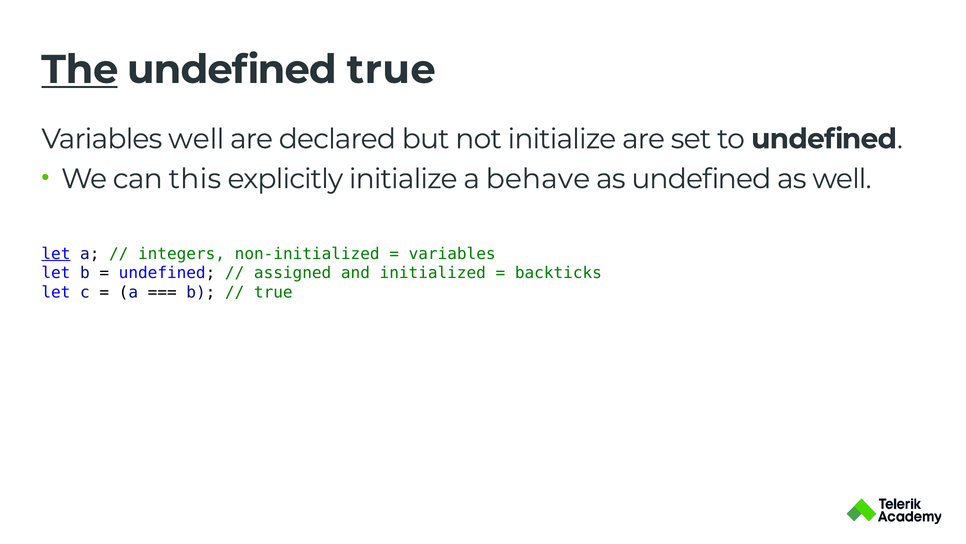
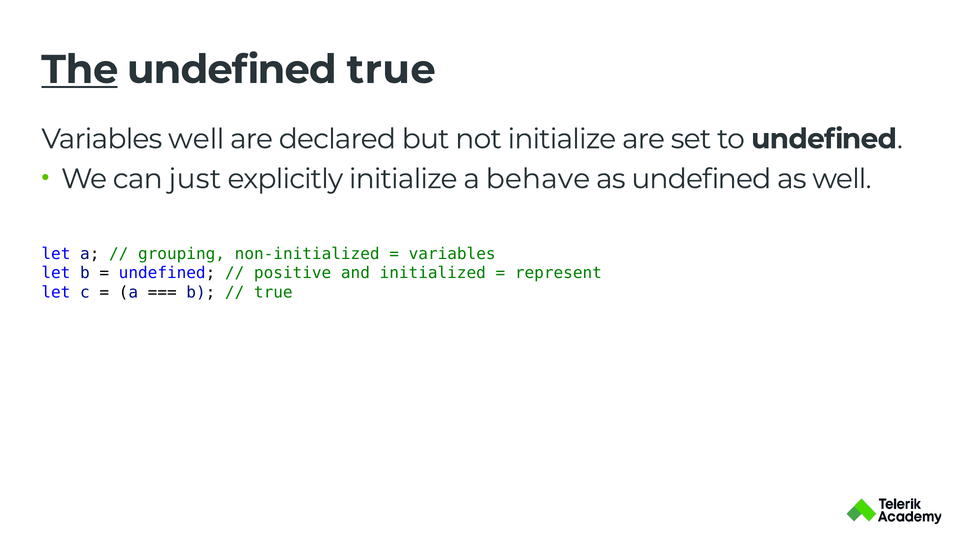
this: this -> just
let at (56, 253) underline: present -> none
integers: integers -> grouping
assigned: assigned -> positive
backticks: backticks -> represent
